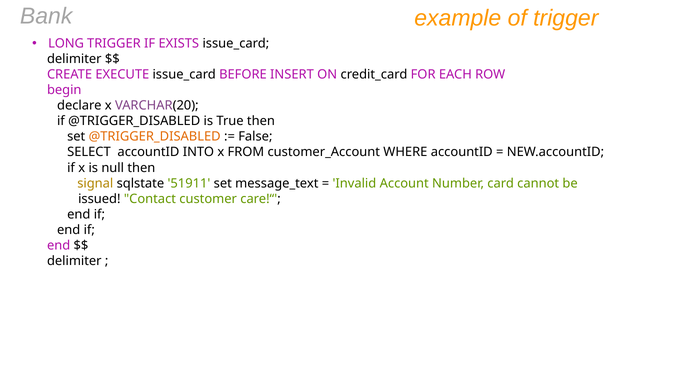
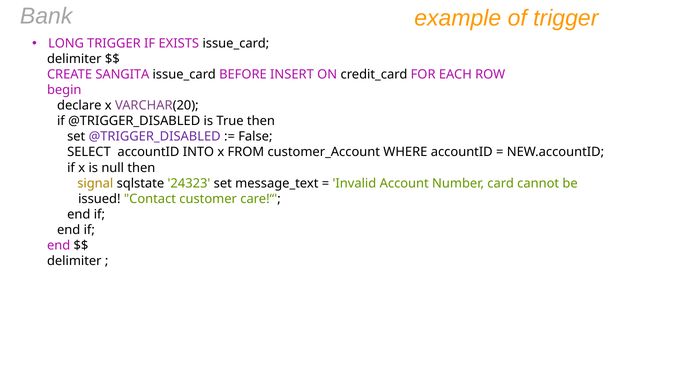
EXECUTE: EXECUTE -> SANGITA
@TRIGGER_DISABLED at (155, 137) colour: orange -> purple
51911: 51911 -> 24323
